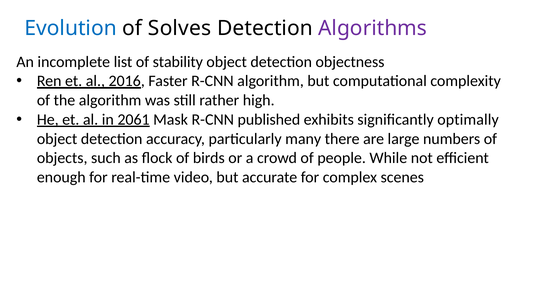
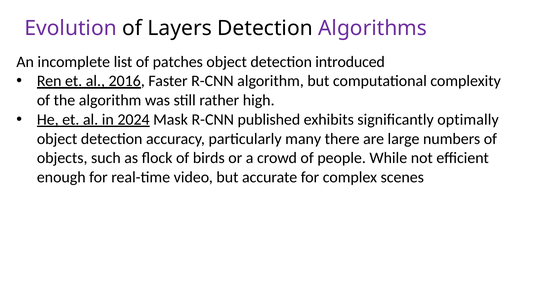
Evolution colour: blue -> purple
Solves: Solves -> Layers
stability: stability -> patches
objectness: objectness -> introduced
2061: 2061 -> 2024
